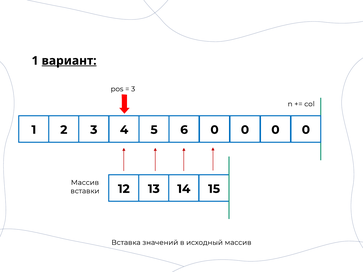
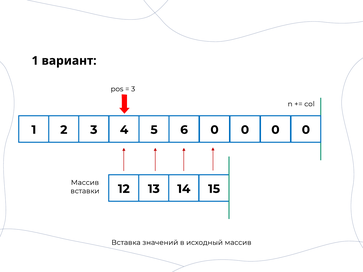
вариант underline: present -> none
